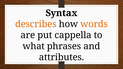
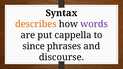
words colour: orange -> purple
what: what -> since
attributes: attributes -> discourse
